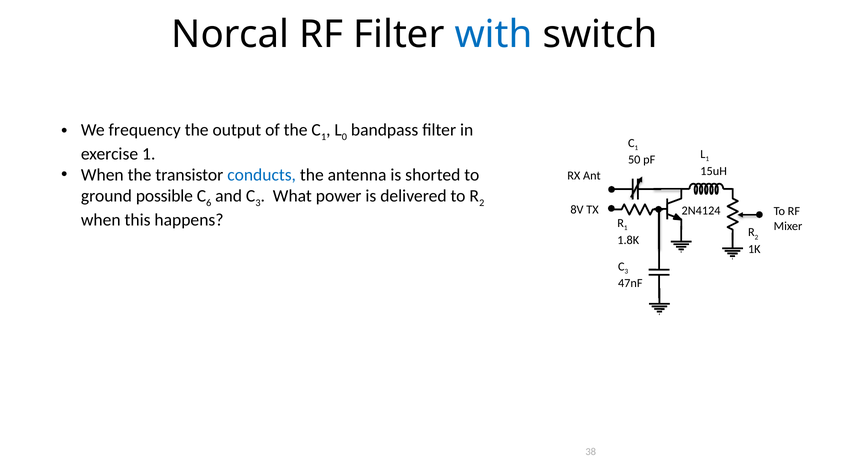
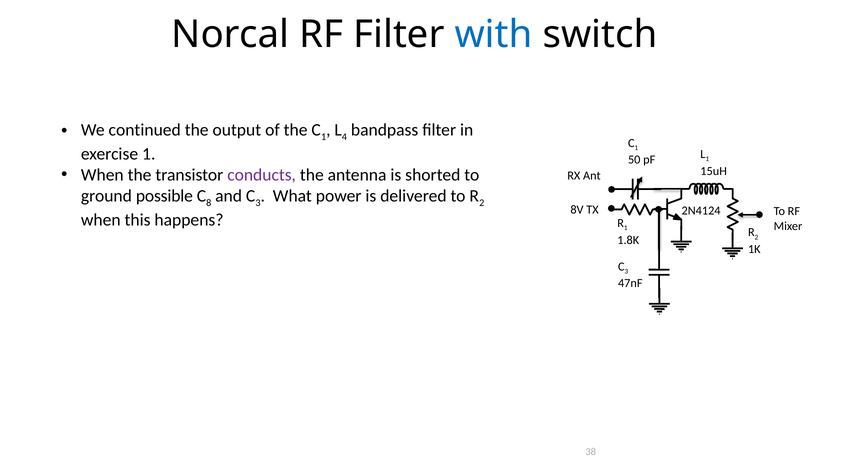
frequency: frequency -> continued
0: 0 -> 4
conducts colour: blue -> purple
6: 6 -> 8
